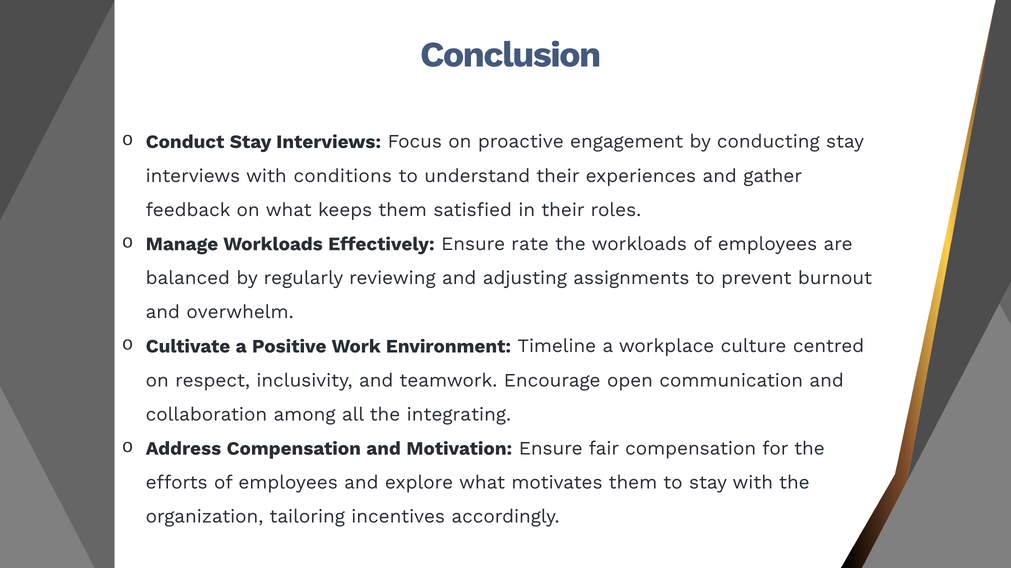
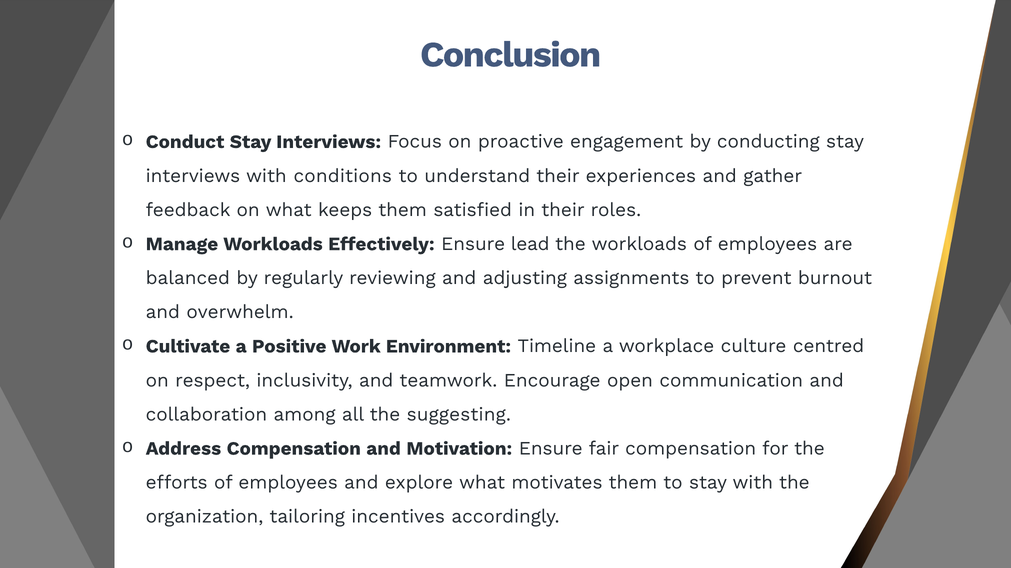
rate: rate -> lead
integrating: integrating -> suggesting
